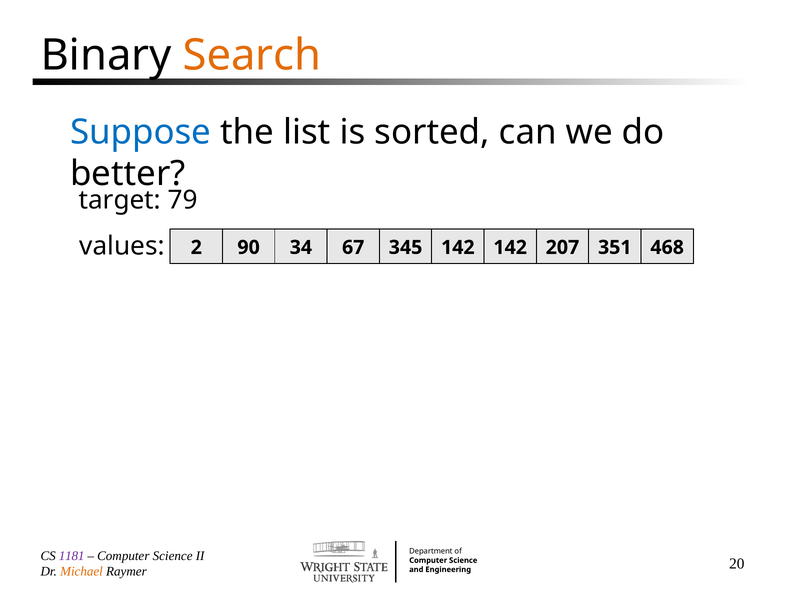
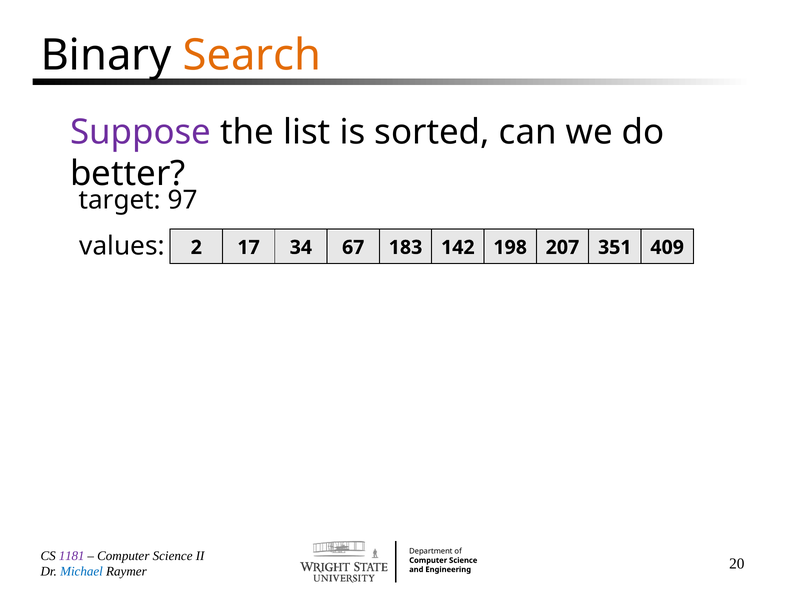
Suppose colour: blue -> purple
79: 79 -> 97
90: 90 -> 17
345: 345 -> 183
142 142: 142 -> 198
468: 468 -> 409
Michael colour: orange -> blue
